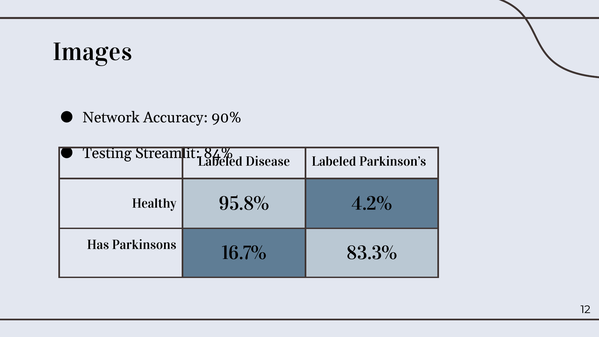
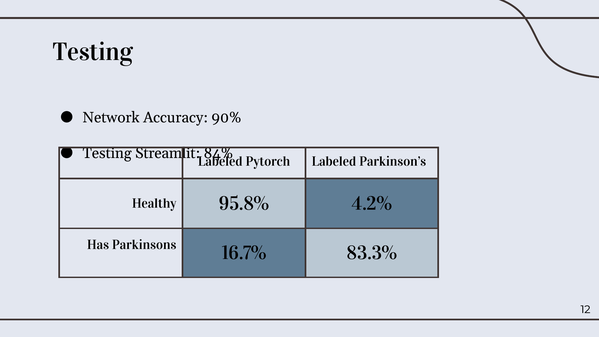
Images at (92, 52): Images -> Testing
Disease: Disease -> Pytorch
